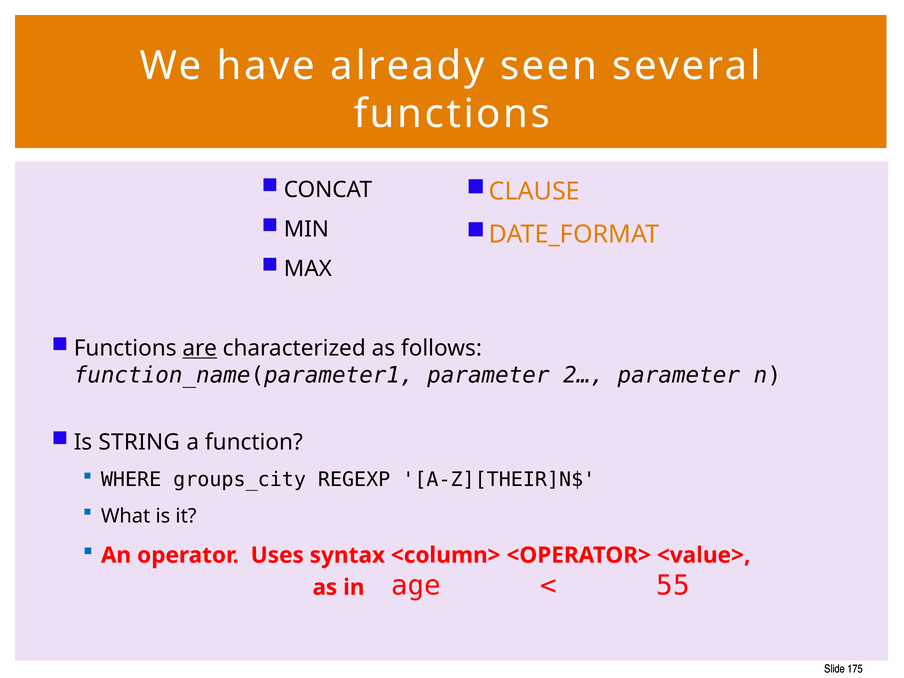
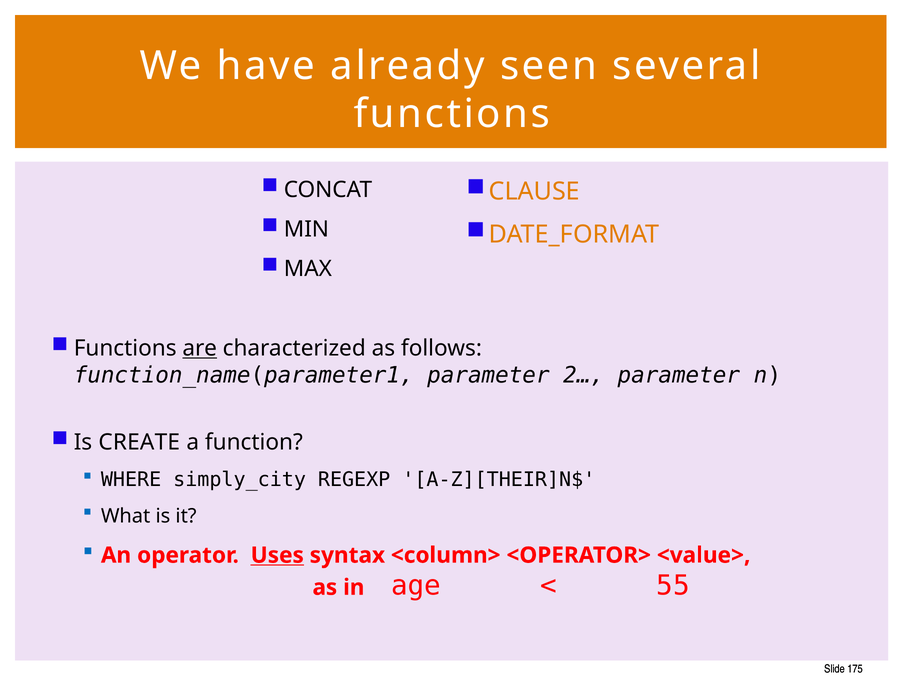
STRING: STRING -> CREATE
groups_city: groups_city -> simply_city
Uses underline: none -> present
